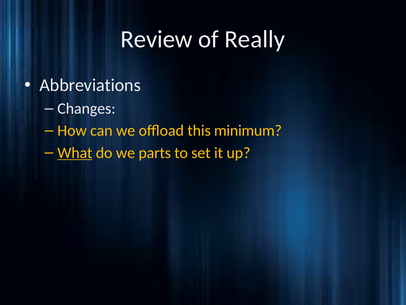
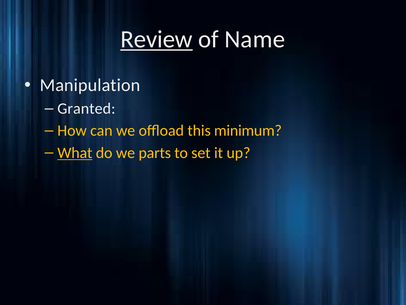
Review underline: none -> present
Really: Really -> Name
Abbreviations: Abbreviations -> Manipulation
Changes: Changes -> Granted
